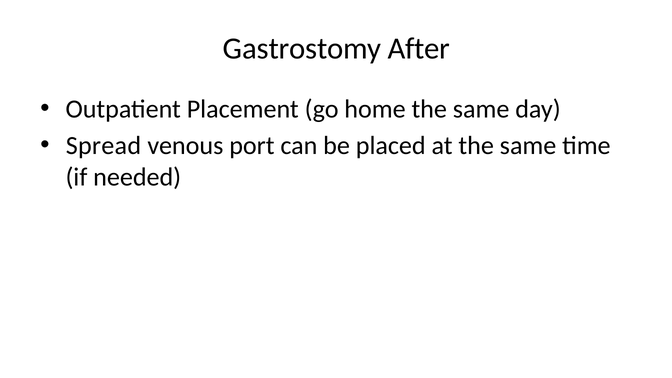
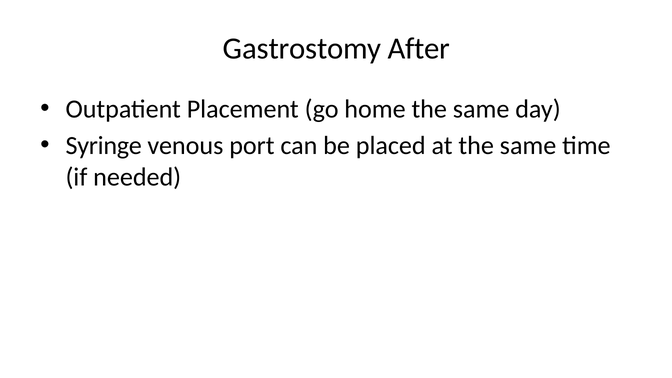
Spread: Spread -> Syringe
